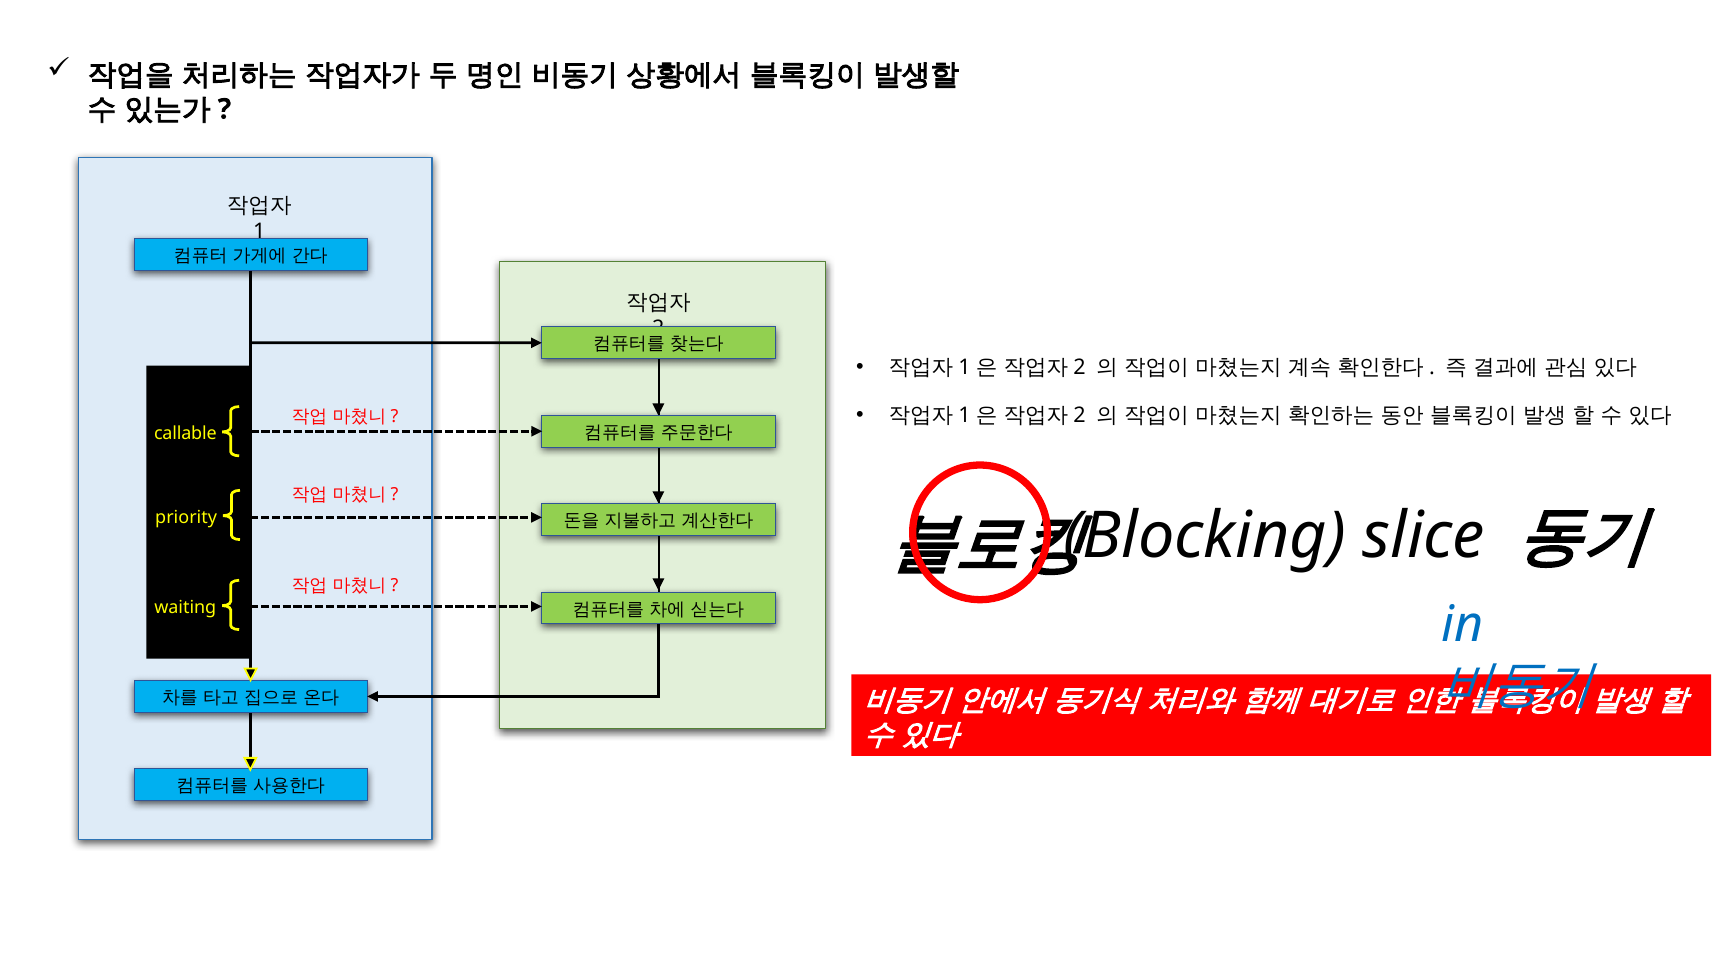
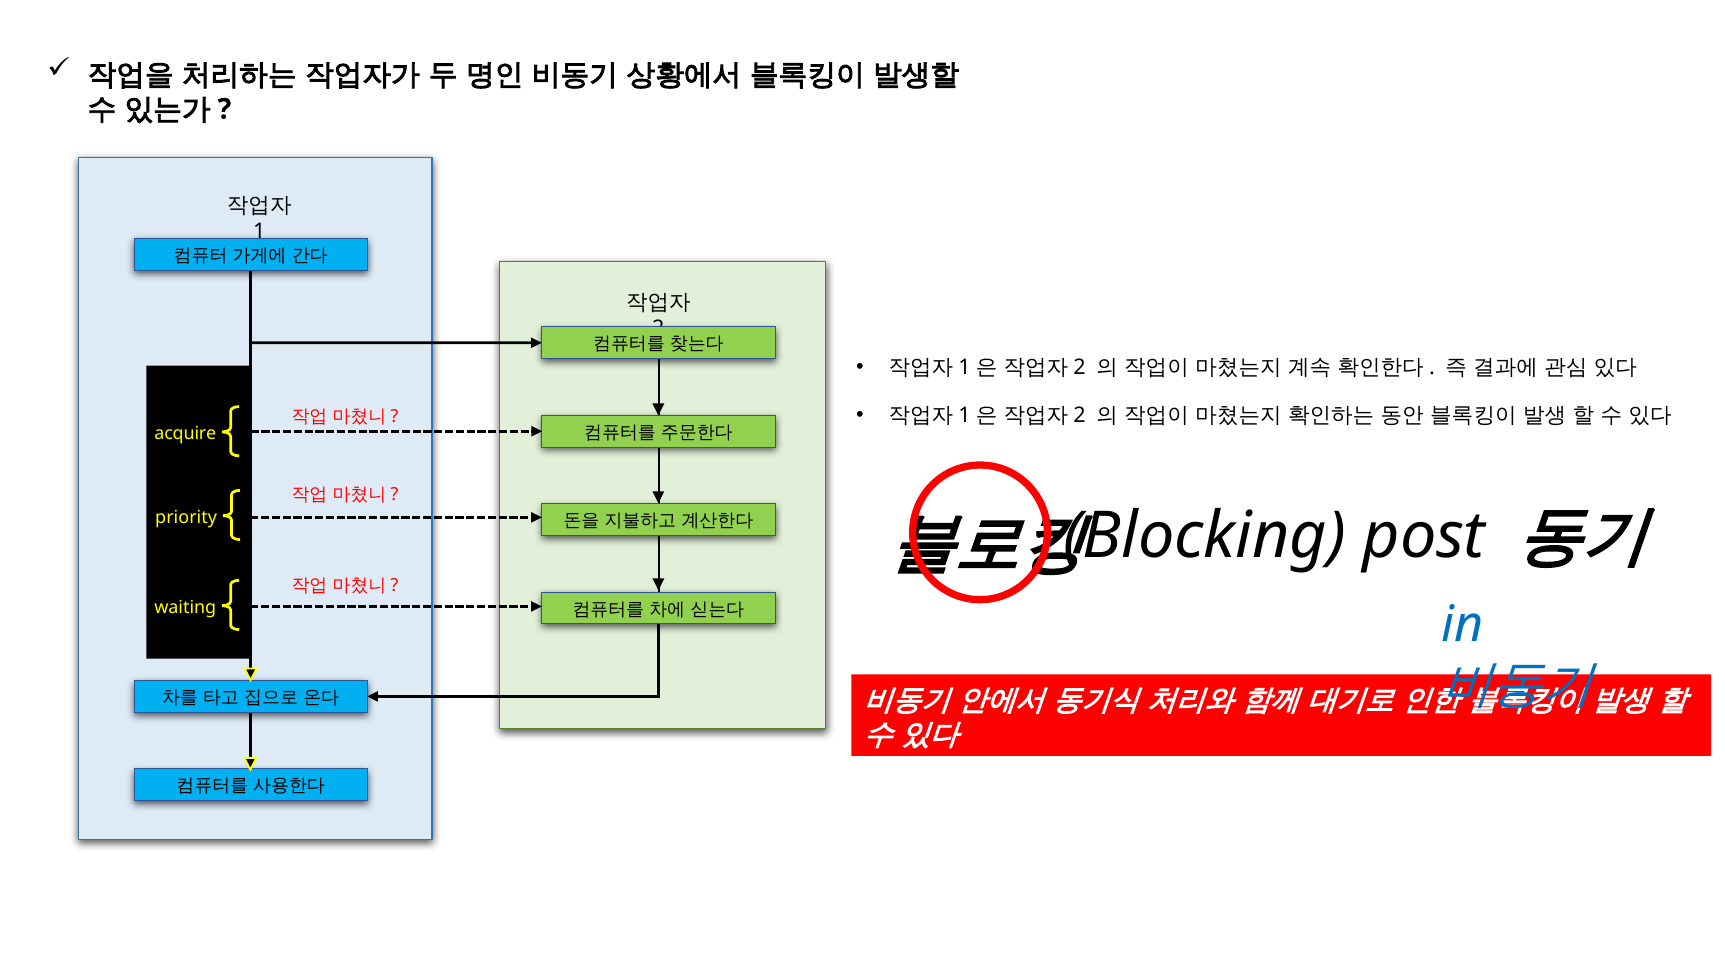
callable: callable -> acquire
slice: slice -> post
